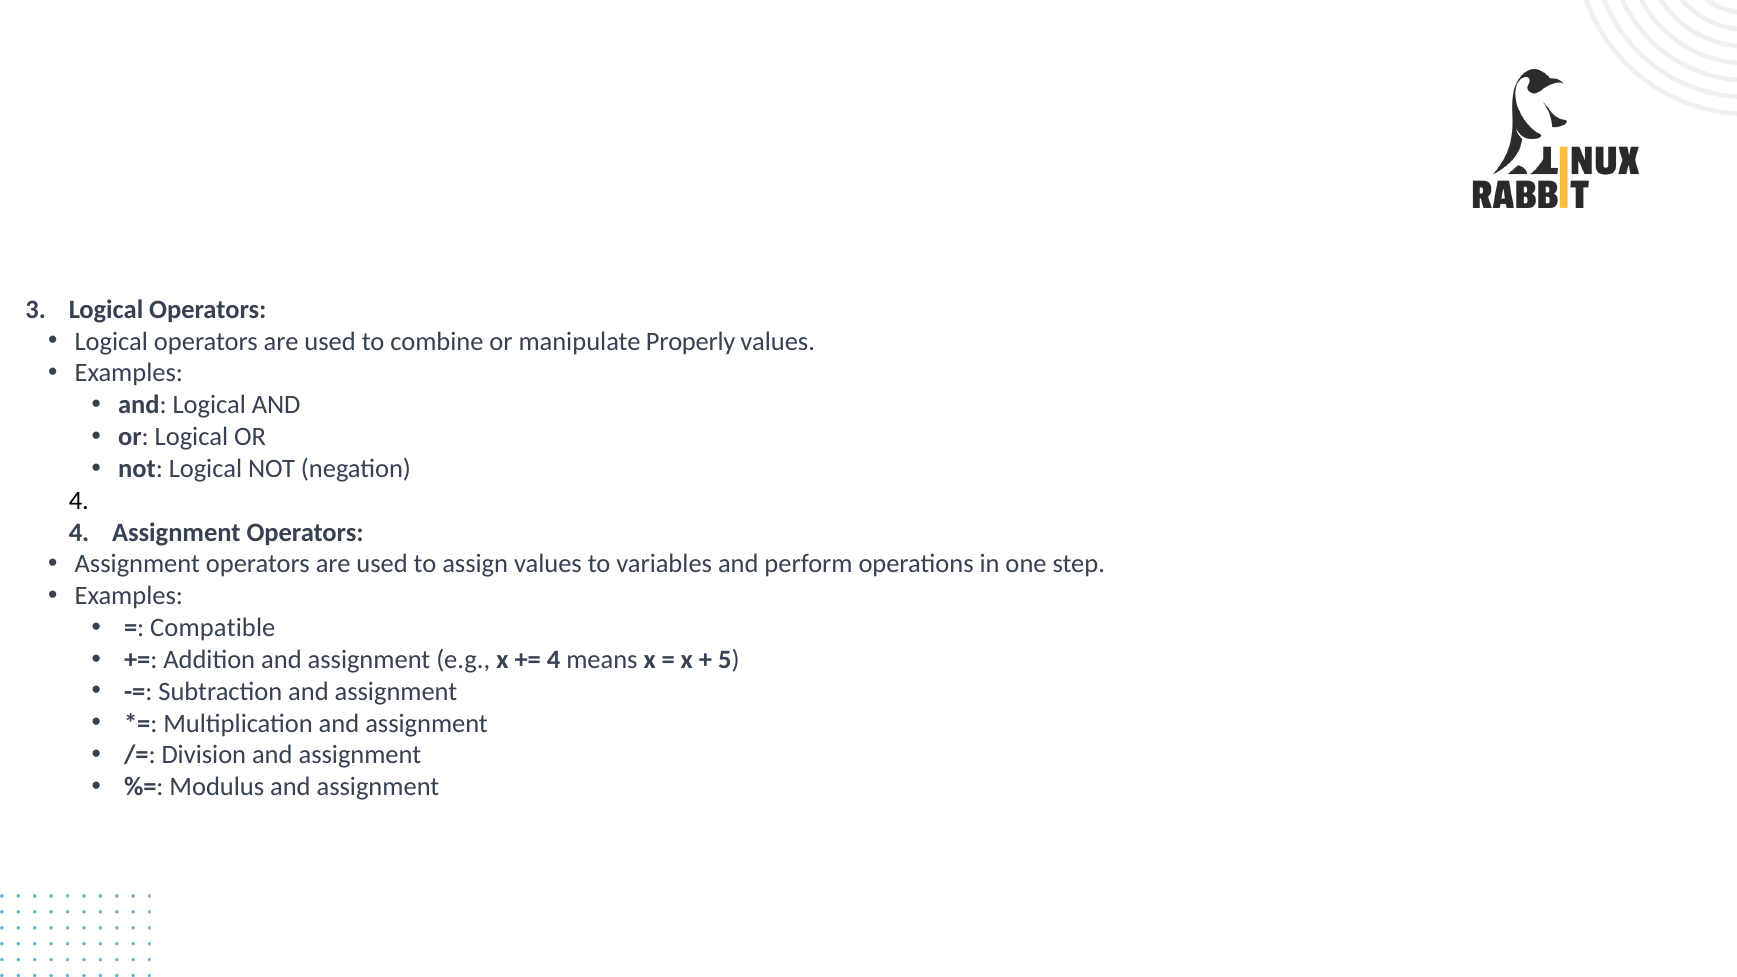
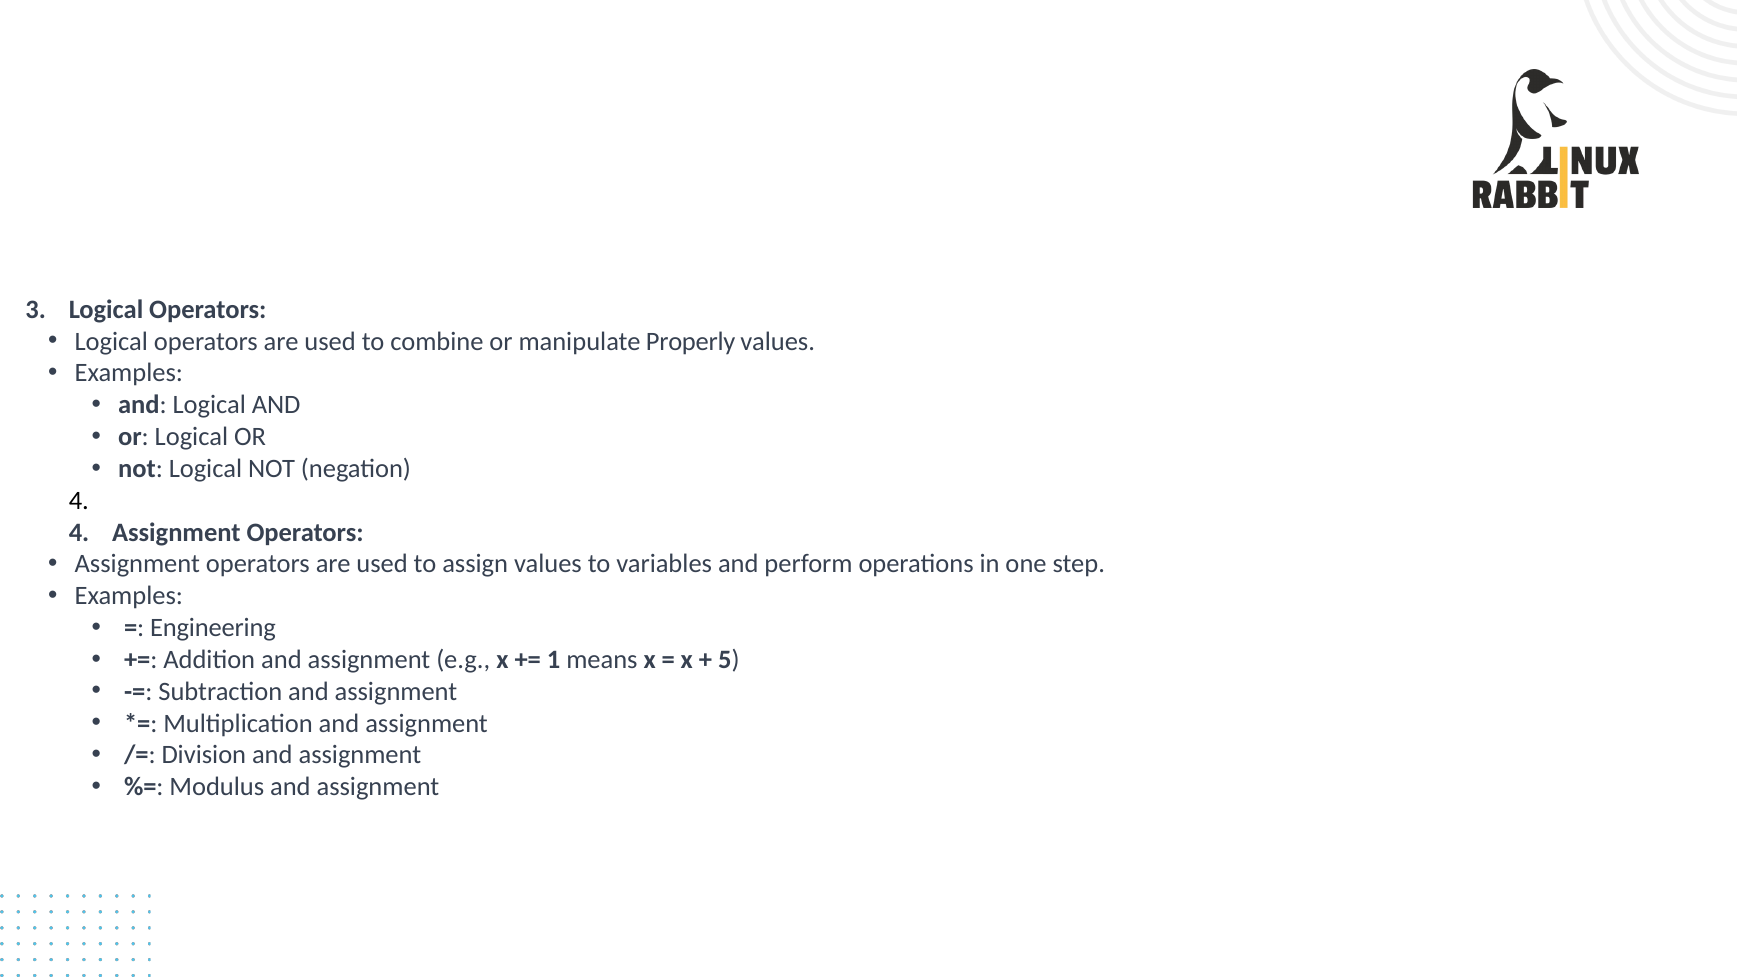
Compatible: Compatible -> Engineering
4 at (554, 660): 4 -> 1
